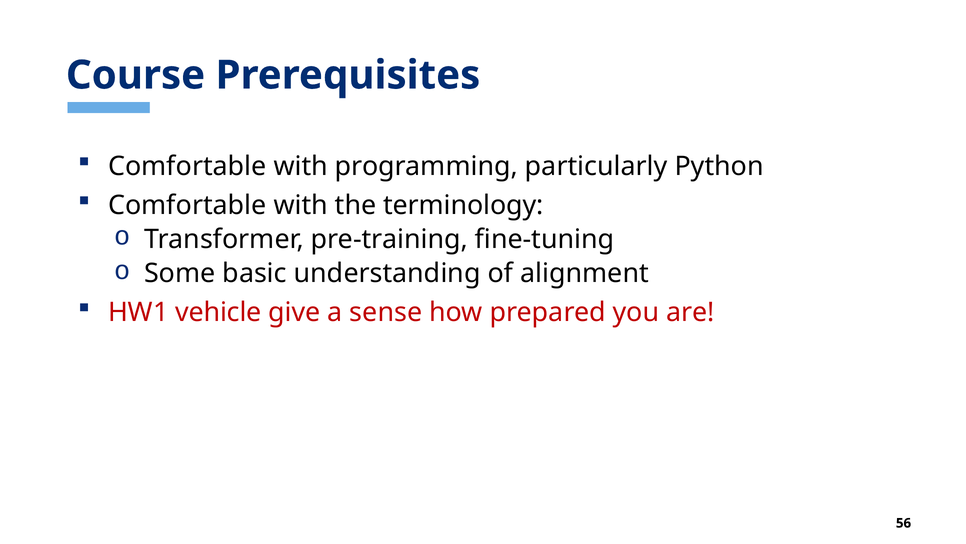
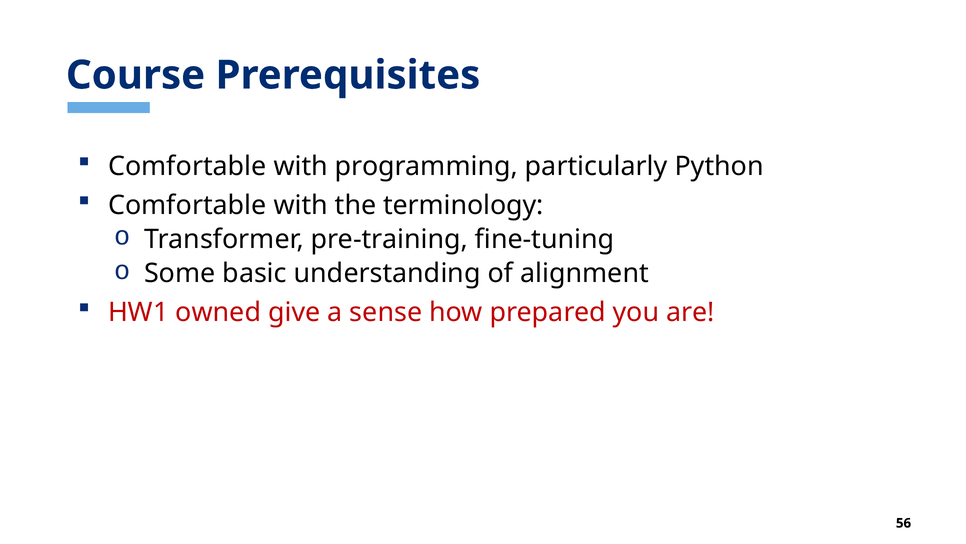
vehicle: vehicle -> owned
